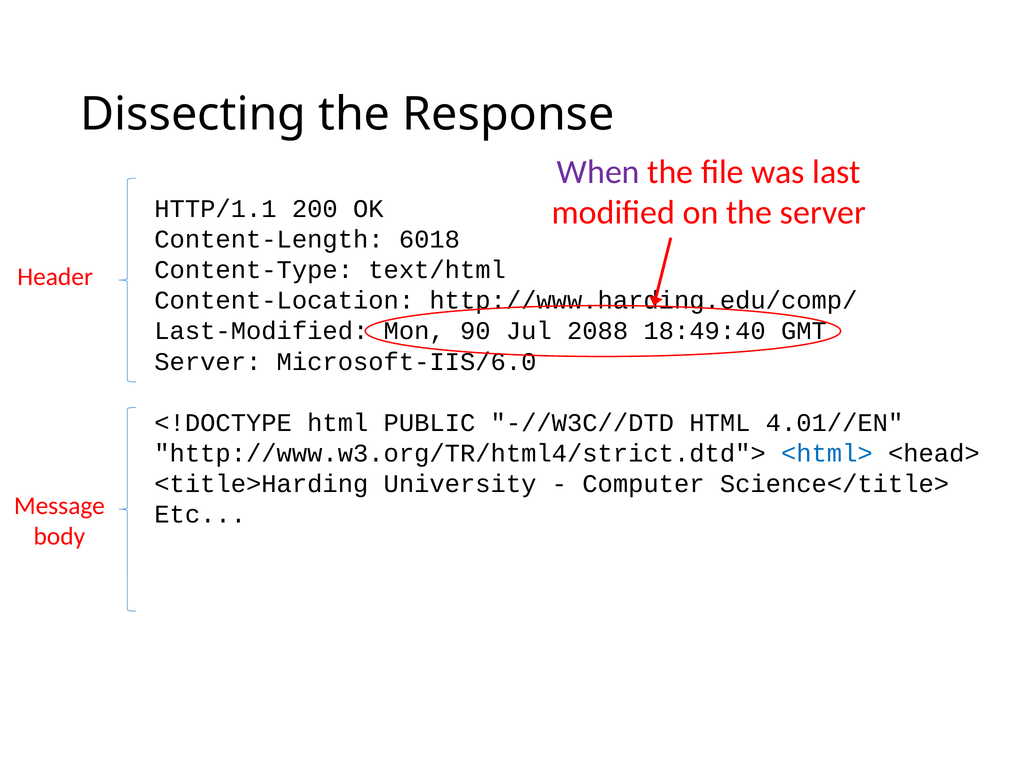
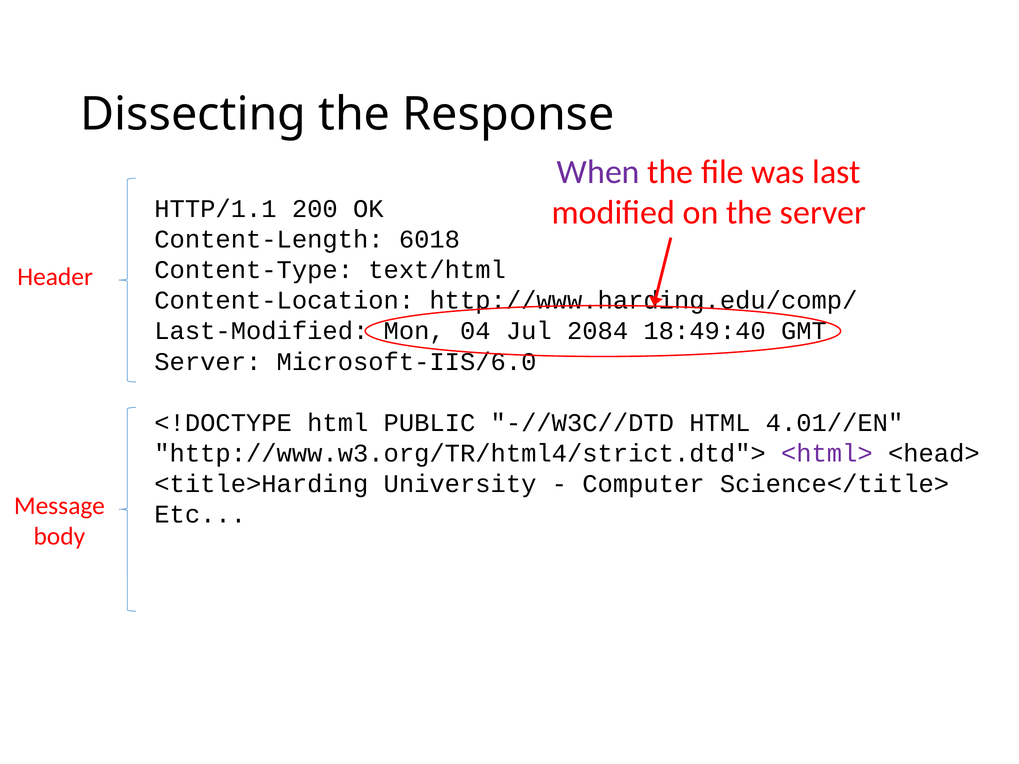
90: 90 -> 04
2088: 2088 -> 2084
<html> colour: blue -> purple
